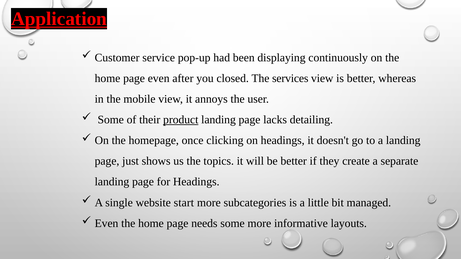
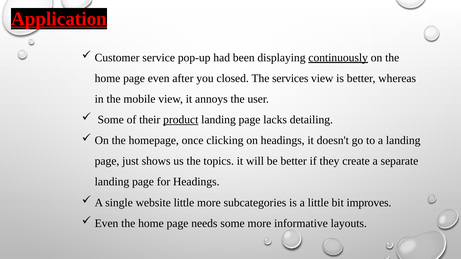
continuously underline: none -> present
website start: start -> little
managed: managed -> improves
